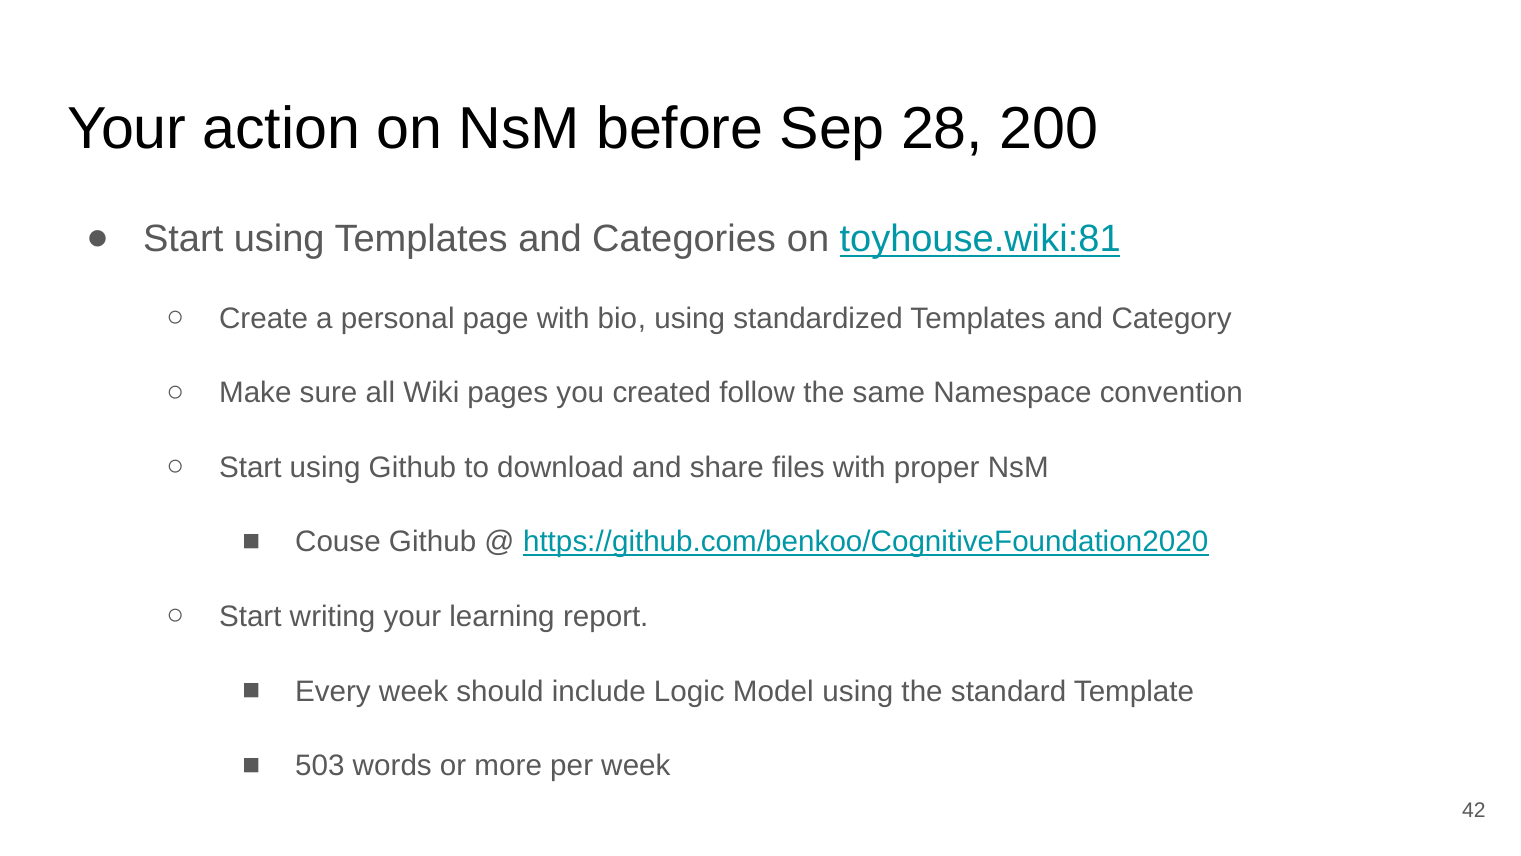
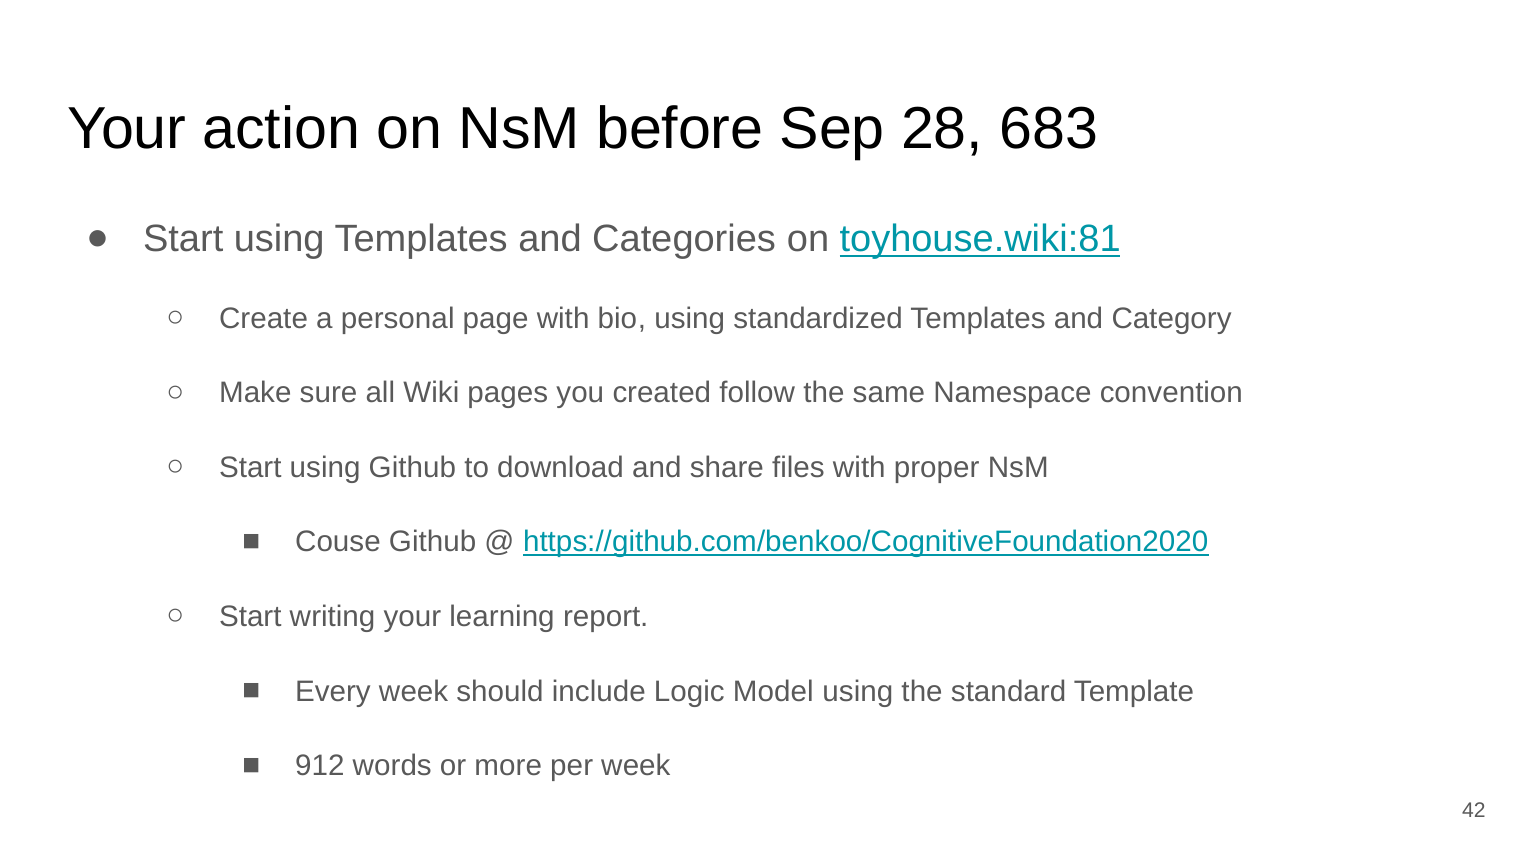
200: 200 -> 683
503: 503 -> 912
